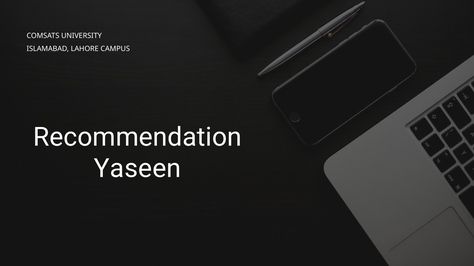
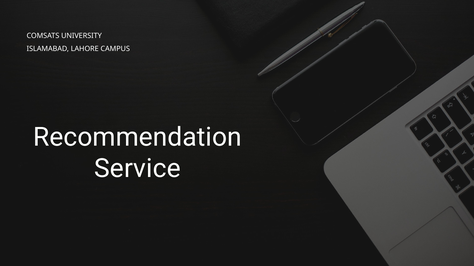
Yaseen: Yaseen -> Service
